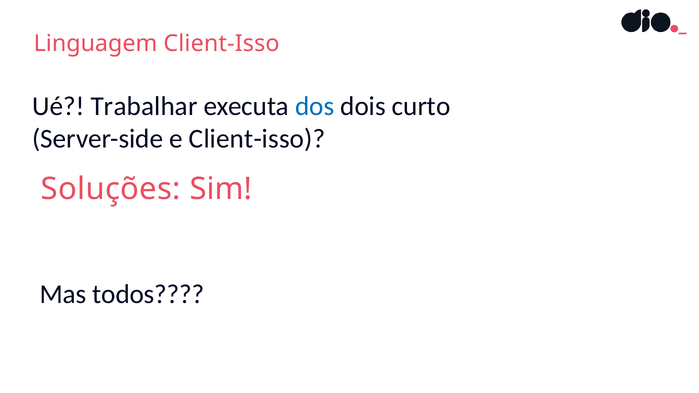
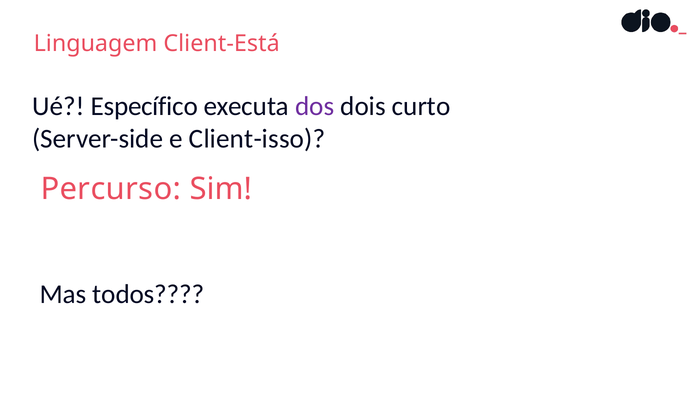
Linguagem Client-Isso: Client-Isso -> Client-Está
Trabalhar: Trabalhar -> Específico
dos colour: blue -> purple
Soluções: Soluções -> Percurso
